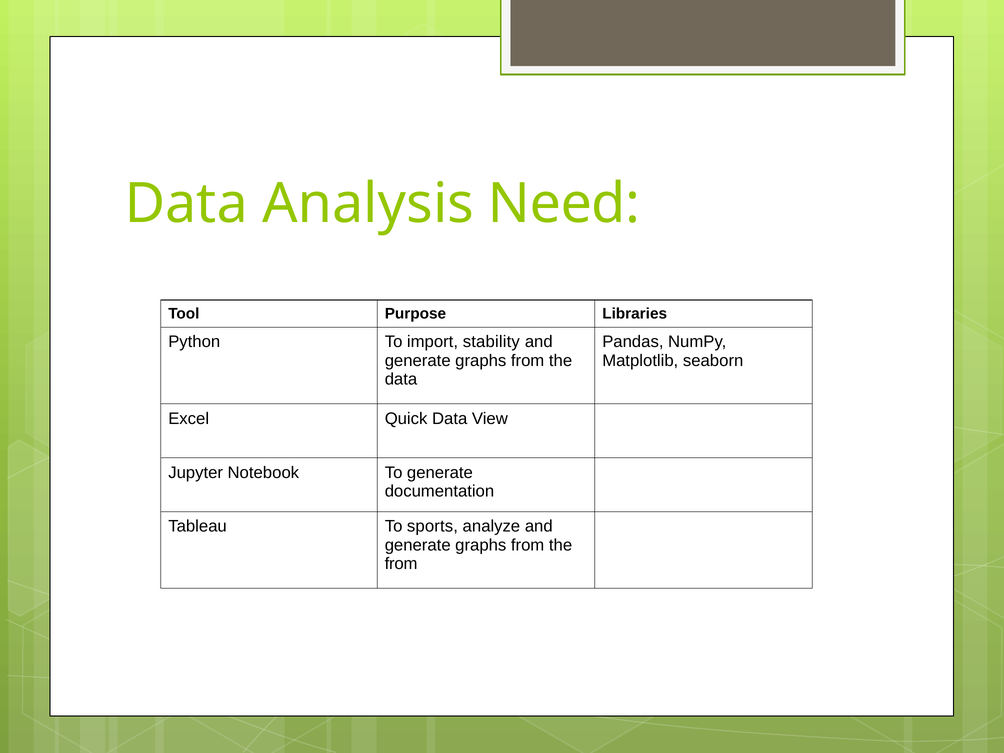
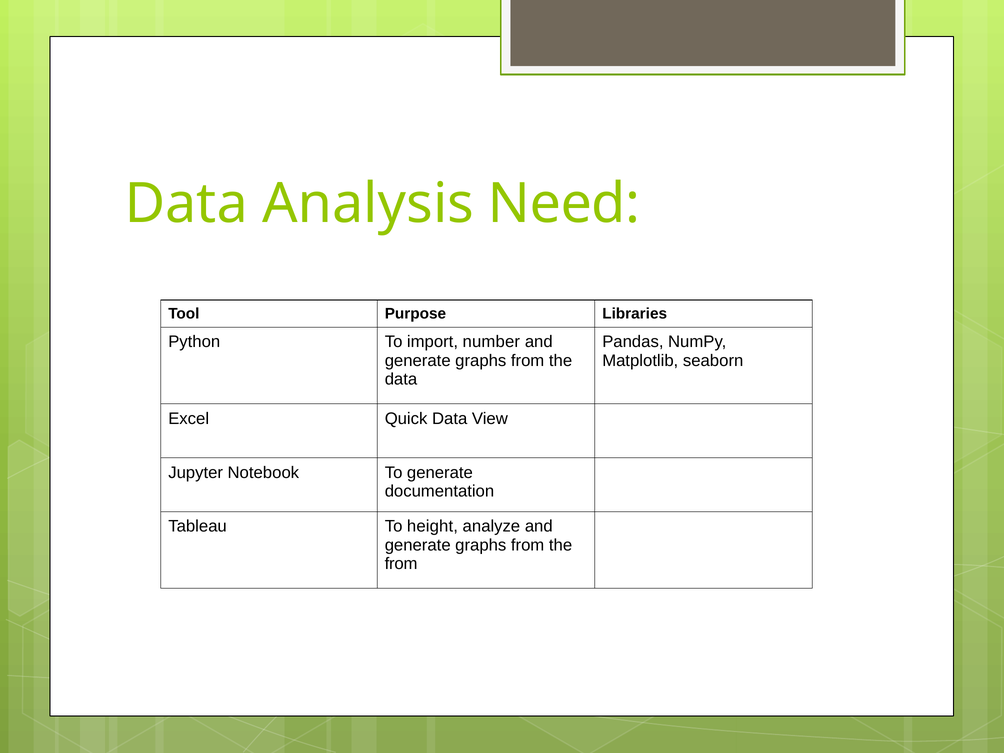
stability: stability -> number
sports: sports -> height
